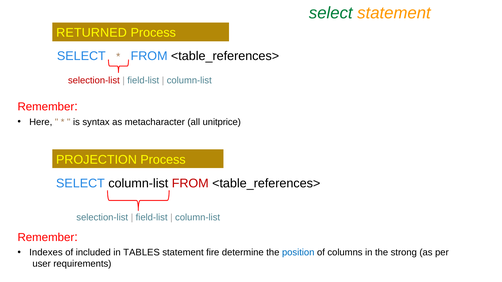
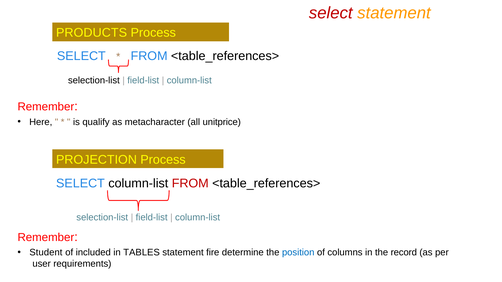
select at (331, 13) colour: green -> red
RETURNED: RETURNED -> PRODUCTS
selection-list at (94, 80) colour: red -> black
syntax: syntax -> qualify
Indexes: Indexes -> Student
strong: strong -> record
